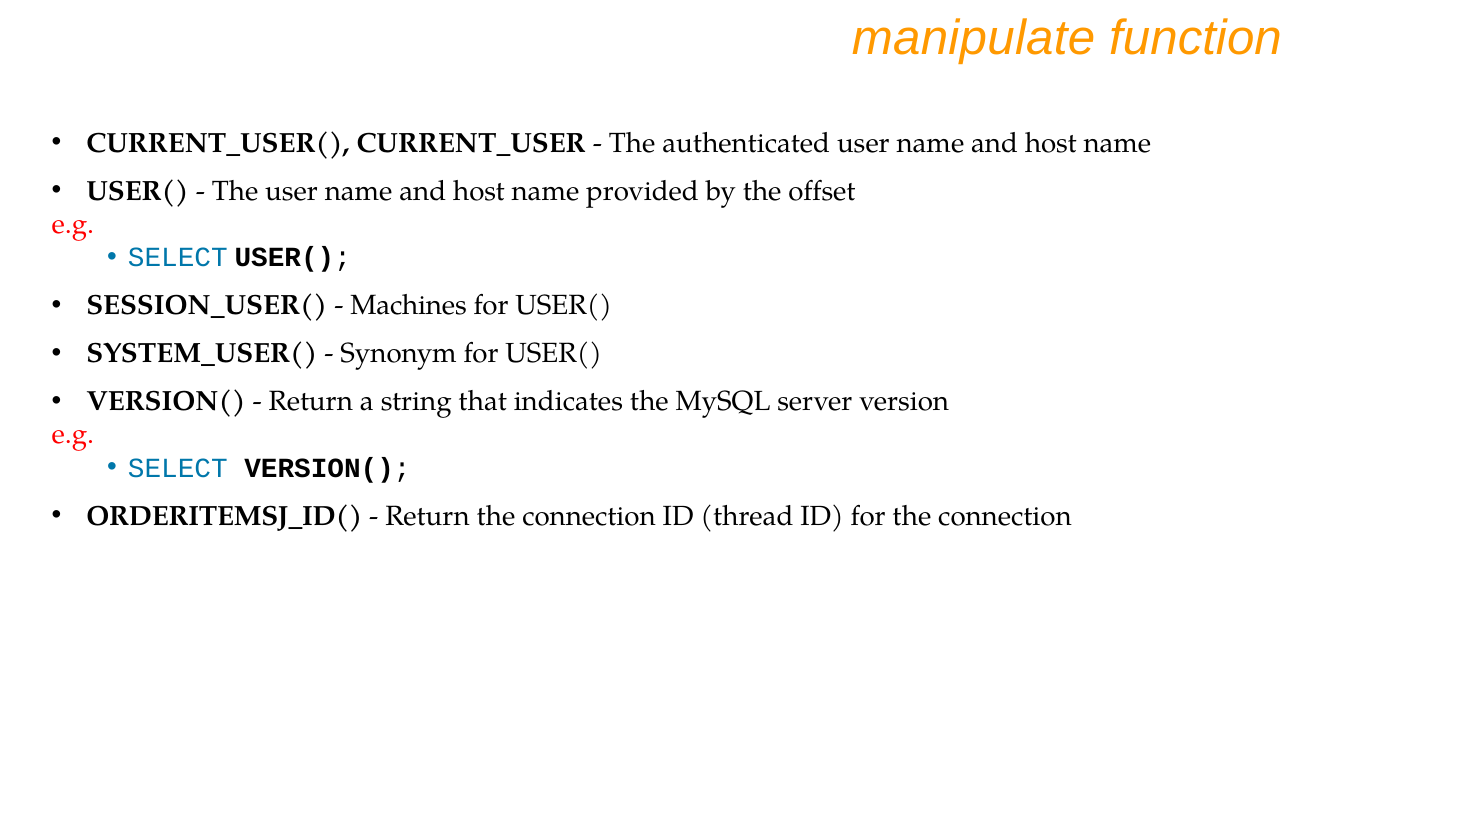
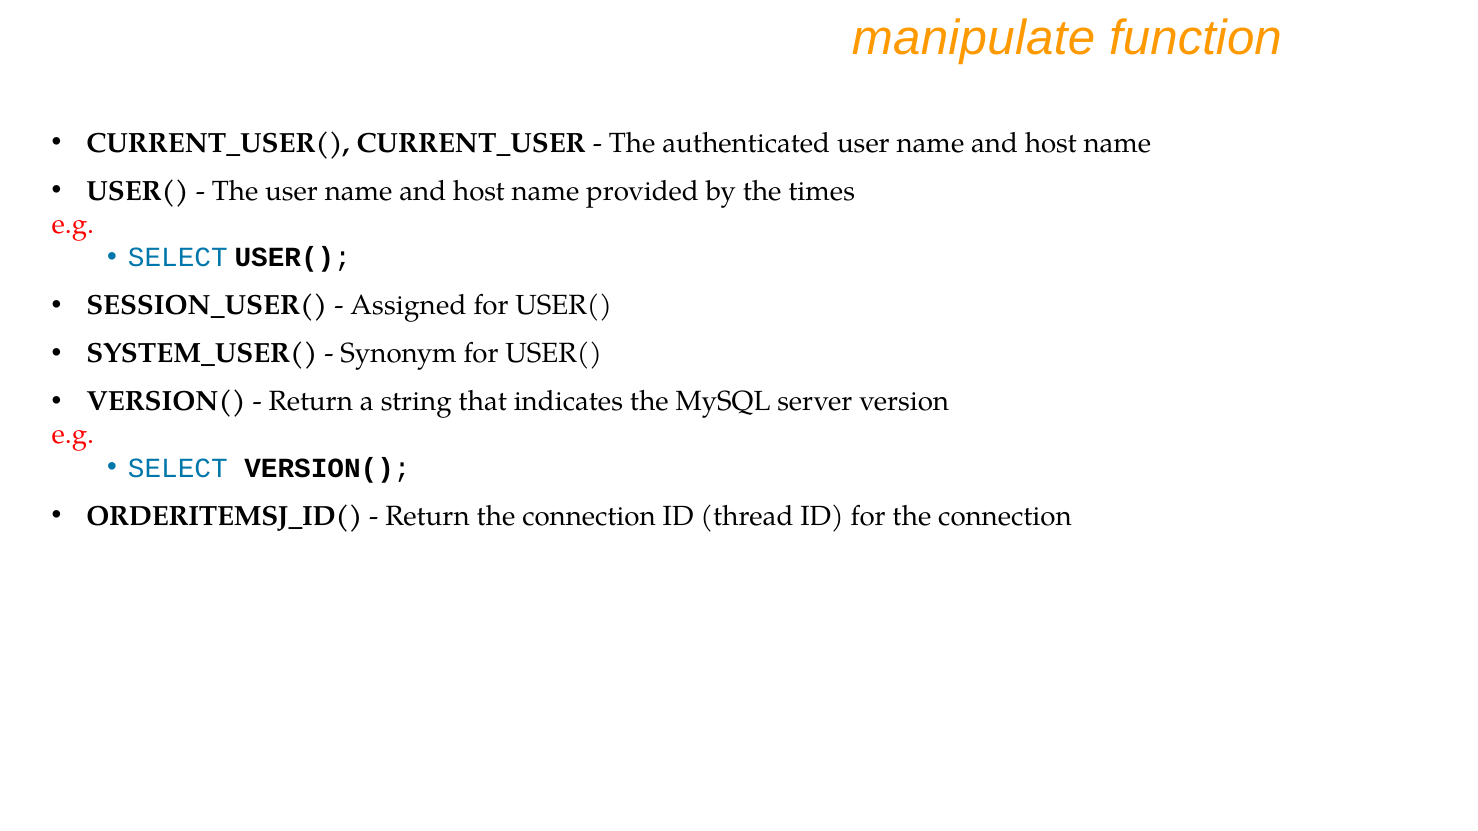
offset: offset -> times
Machines: Machines -> Assigned
